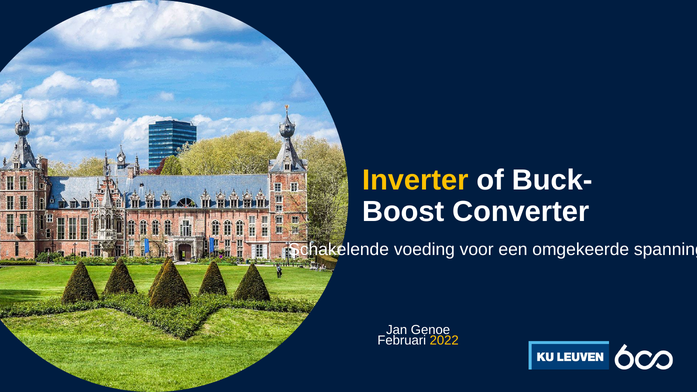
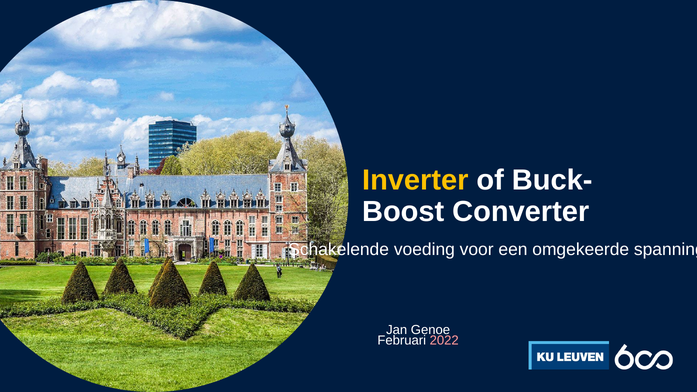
2022 colour: yellow -> pink
